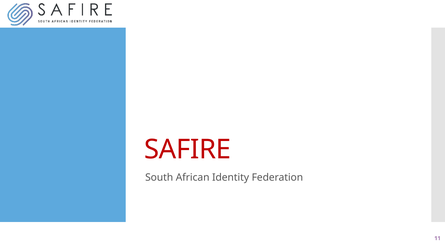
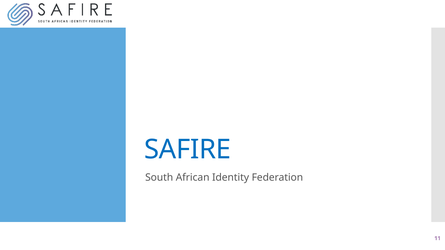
SAFIRE colour: red -> blue
